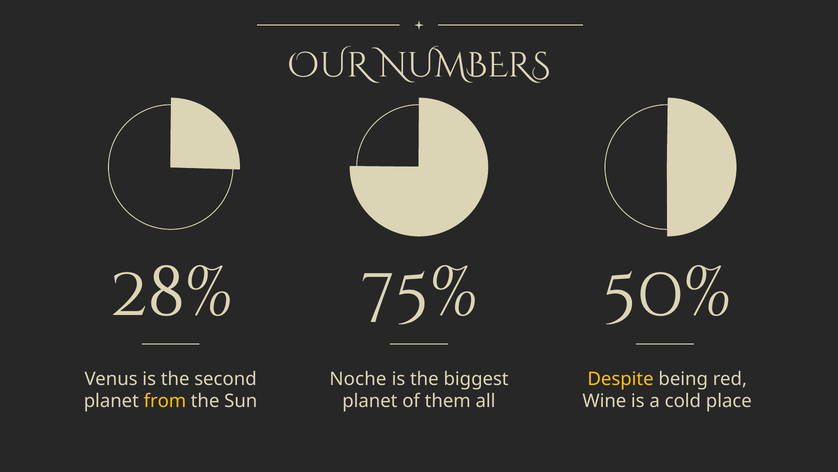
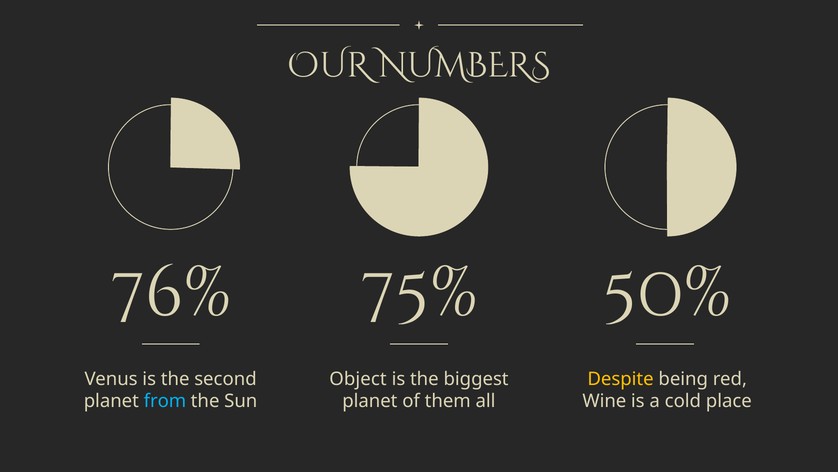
28%: 28% -> 76%
Noche: Noche -> Object
from colour: yellow -> light blue
